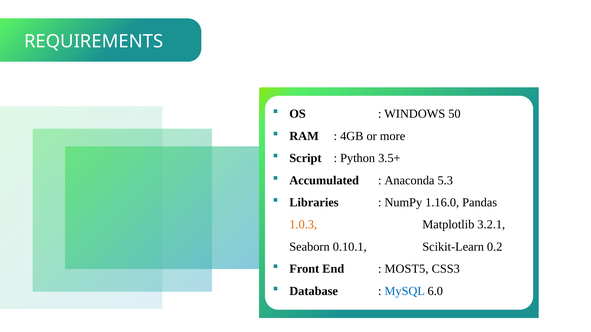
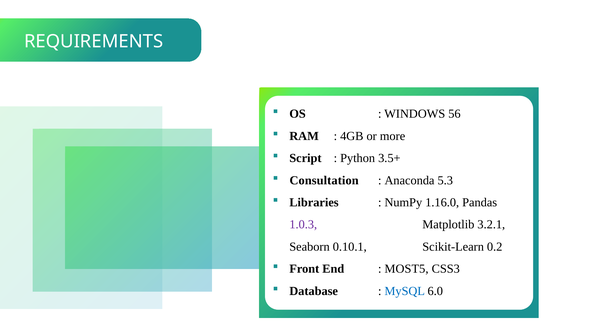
50: 50 -> 56
Accumulated: Accumulated -> Consultation
1.0.3 colour: orange -> purple
